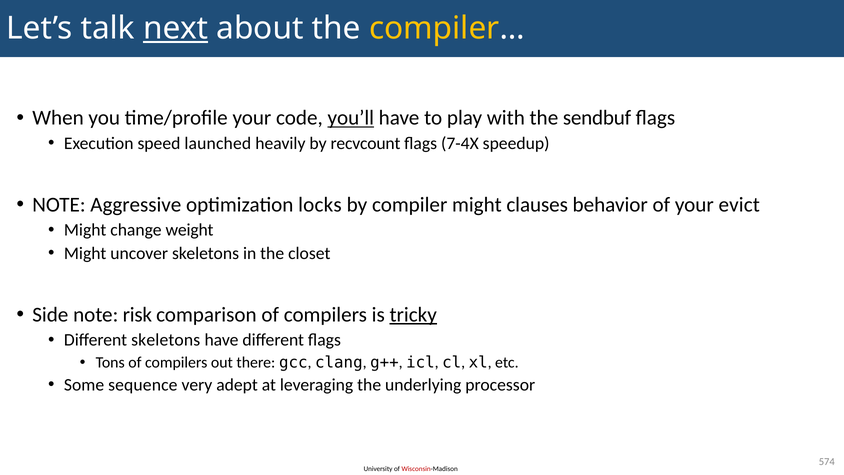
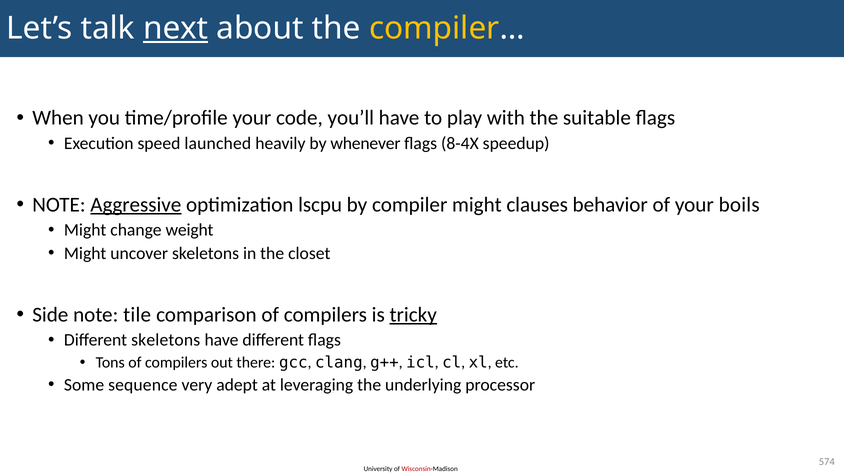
you’ll underline: present -> none
sendbuf: sendbuf -> suitable
recvcount: recvcount -> whenever
7-4X: 7-4X -> 8-4X
Aggressive underline: none -> present
locks: locks -> lscpu
evict: evict -> boils
risk: risk -> tile
